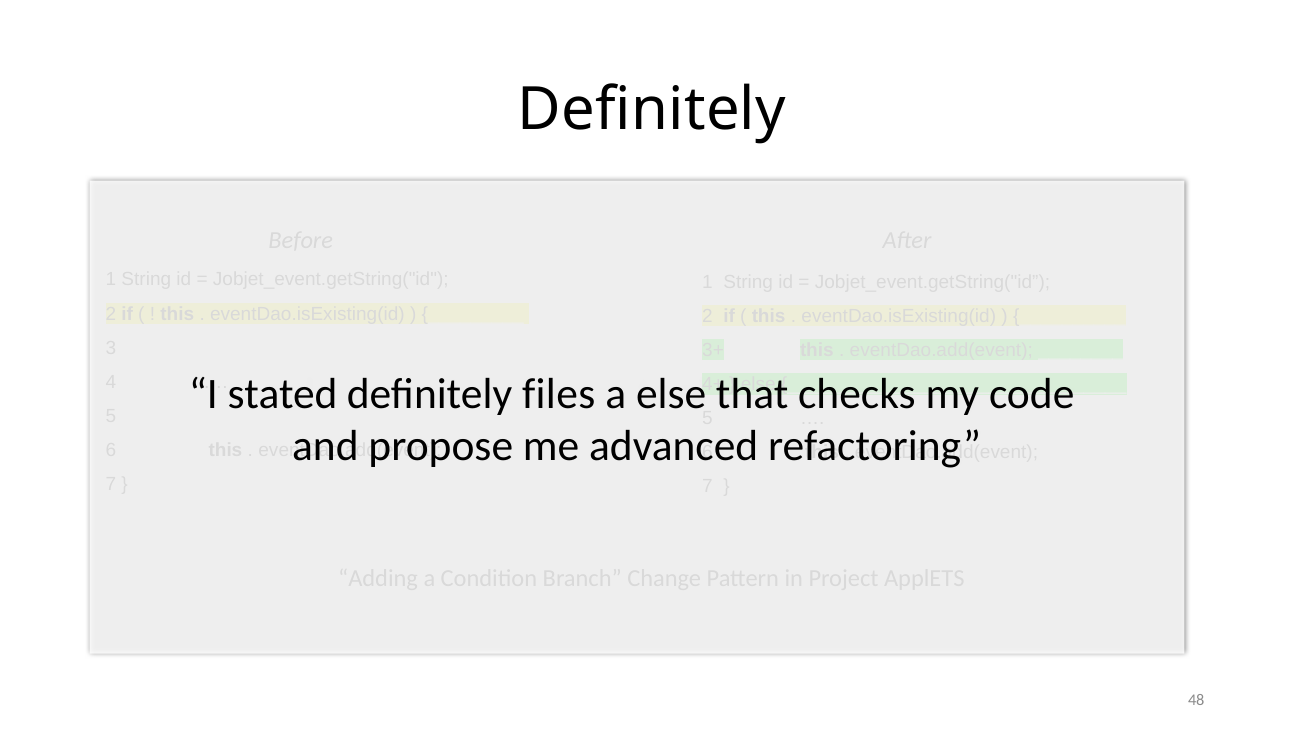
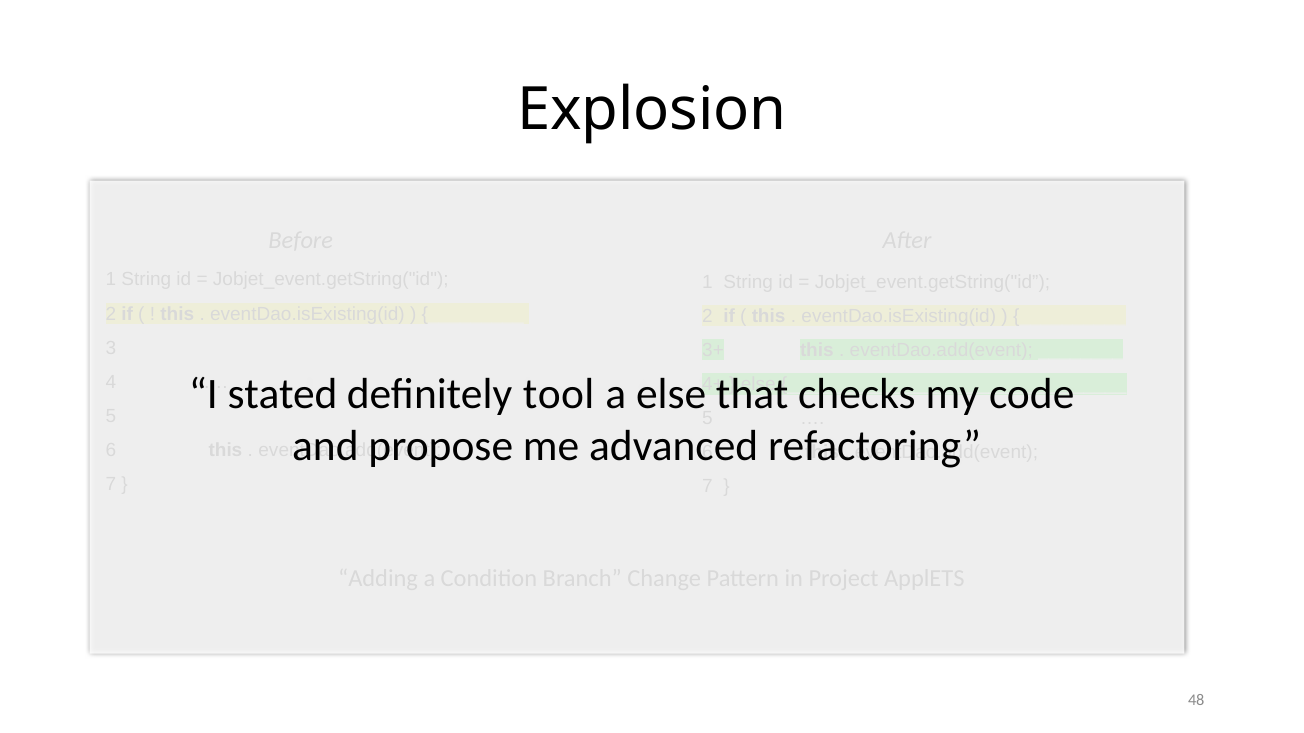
Definitely at (652, 110): Definitely -> Explosion
files: files -> tool
